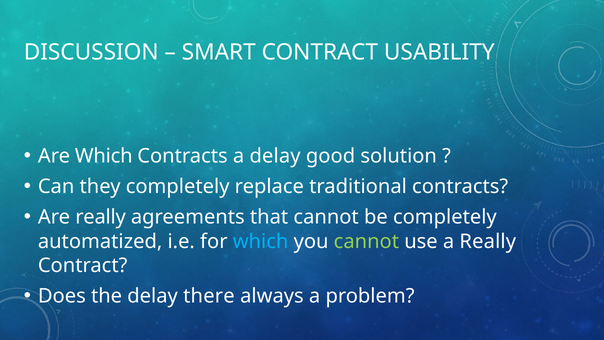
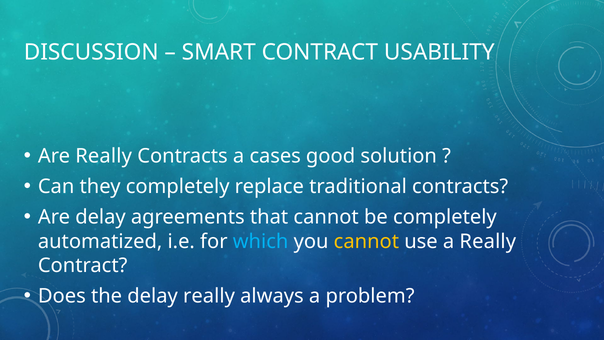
Are Which: Which -> Really
a delay: delay -> cases
Are really: really -> delay
cannot at (366, 241) colour: light green -> yellow
delay there: there -> really
